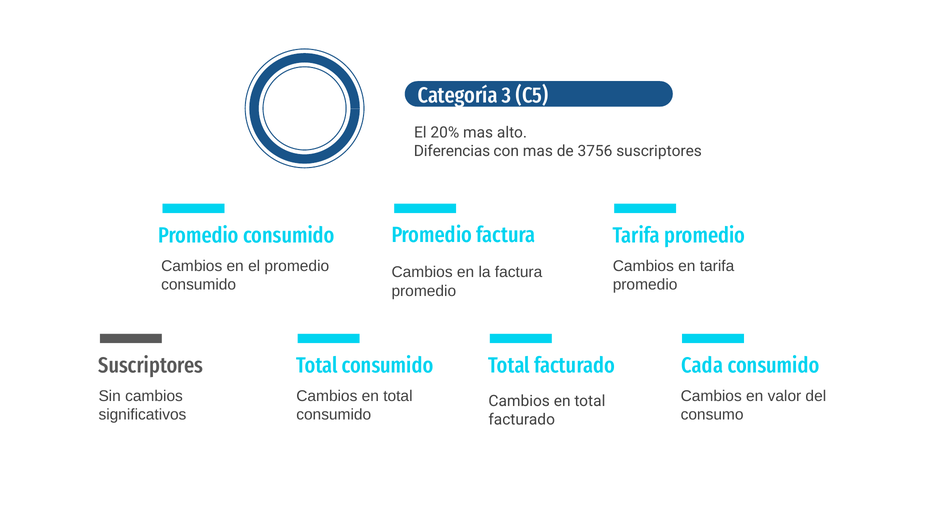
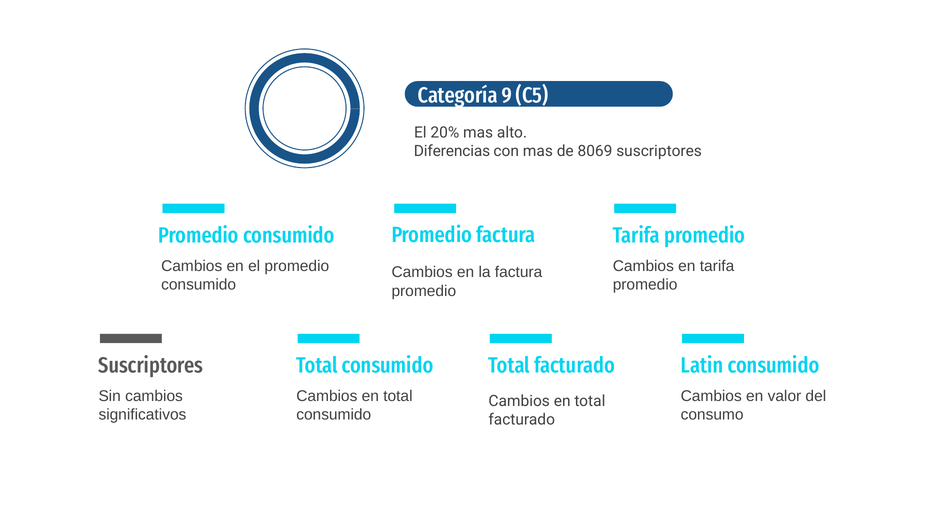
3: 3 -> 9
3756: 3756 -> 8069
Cada: Cada -> Latin
